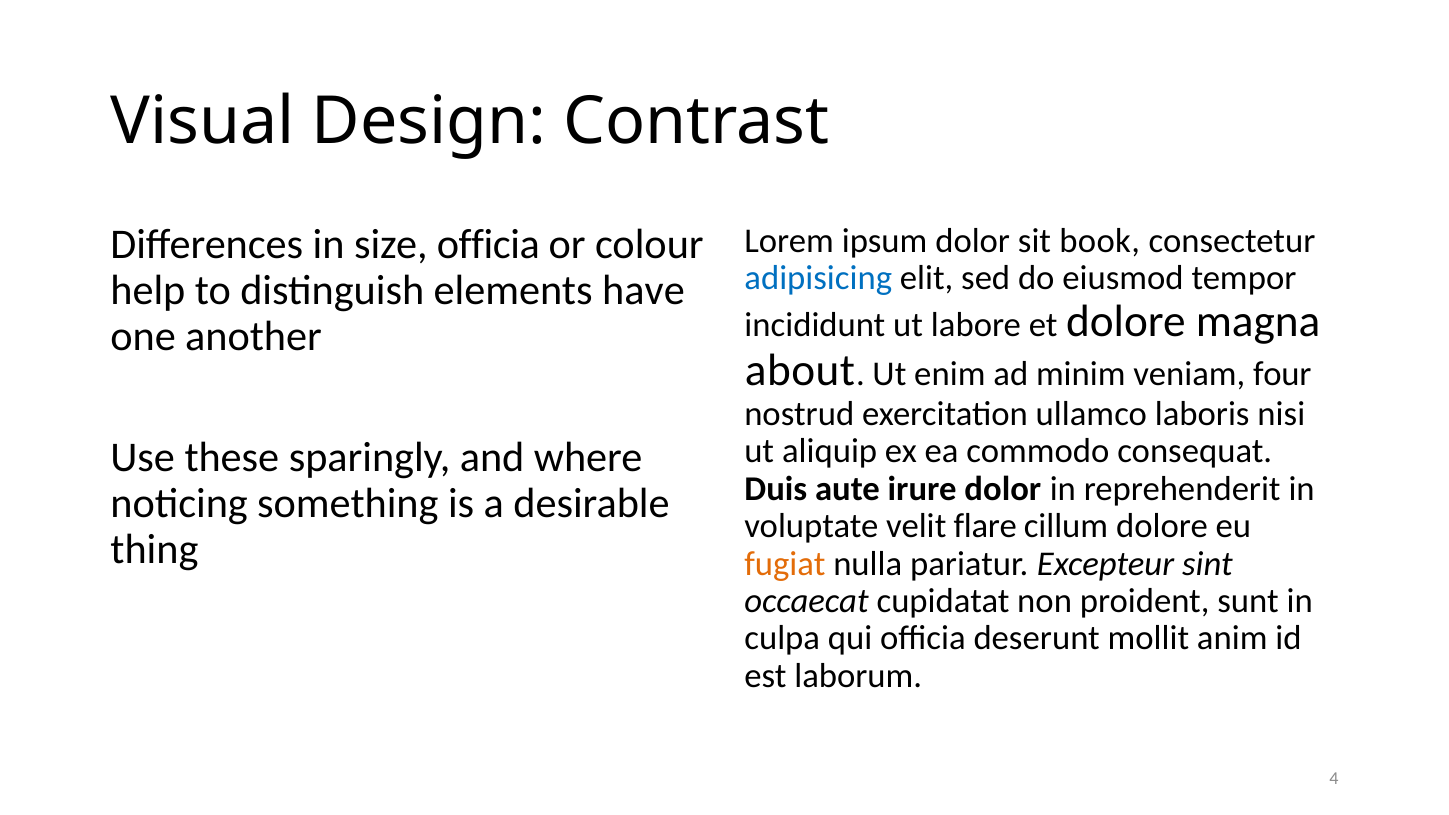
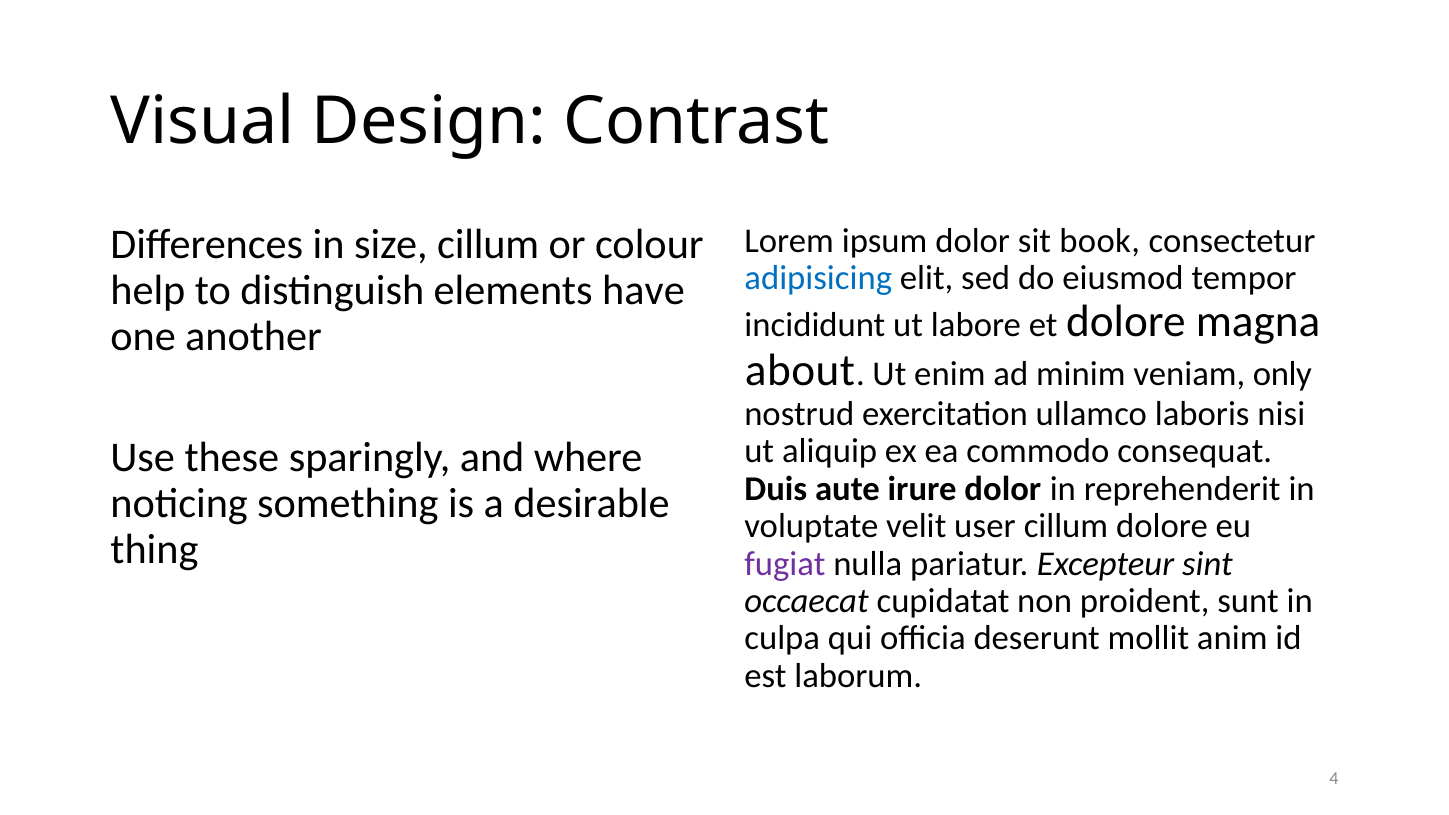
size officia: officia -> cillum
four: four -> only
flare: flare -> user
fugiat colour: orange -> purple
